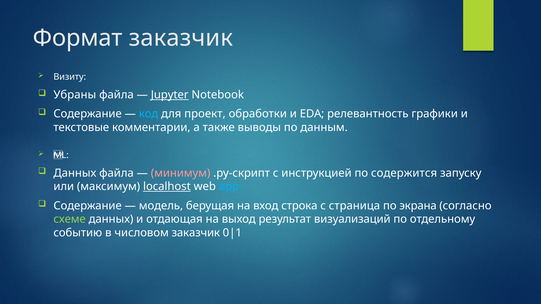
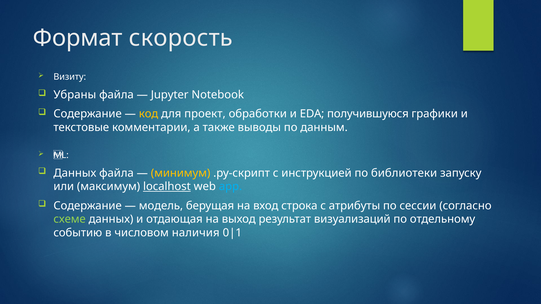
Формат заказчик: заказчик -> скорость
Jupyter underline: present -> none
код colour: light blue -> yellow
релевантность: релевантность -> получившуюся
минимум colour: pink -> yellow
содержится: содержится -> библиотеки
страница: страница -> атрибуты
экрана: экрана -> сессии
числовом заказчик: заказчик -> наличия
